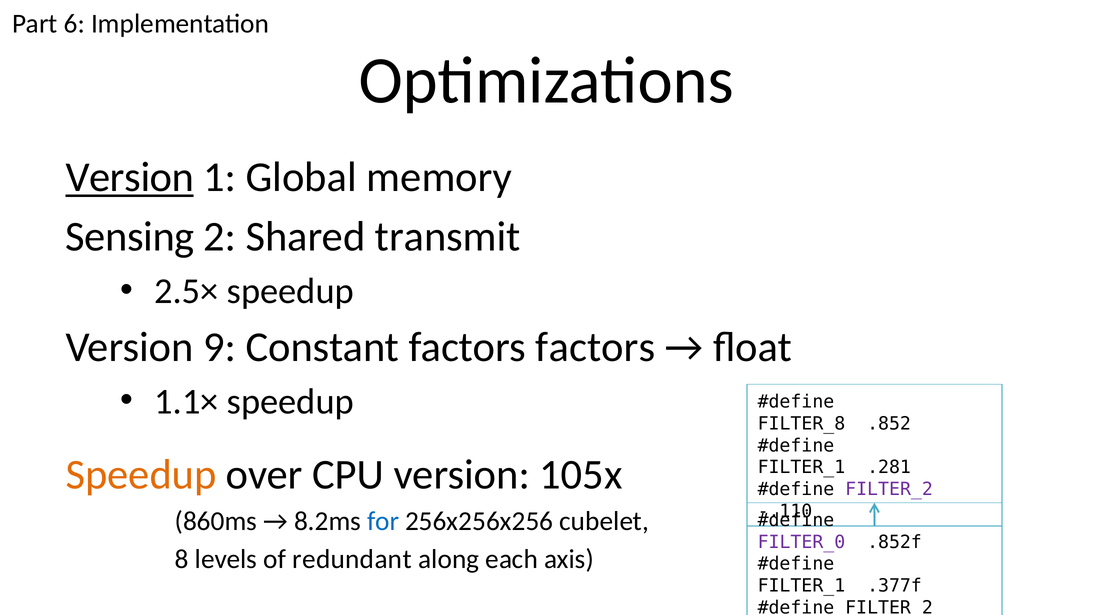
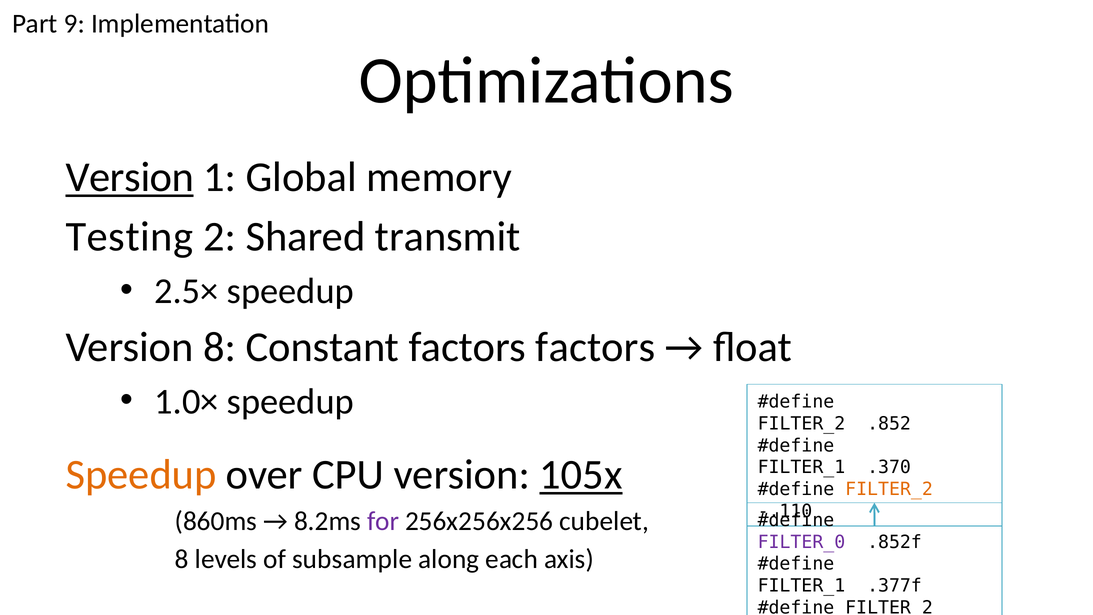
6: 6 -> 9
Sensing: Sensing -> Testing
Version 9: 9 -> 8
1.1×: 1.1× -> 1.0×
FILTER_8 at (801, 424): FILTER_8 -> FILTER_2
105x underline: none -> present
.281: .281 -> .370
FILTER_2 at (889, 489) colour: purple -> orange
for colour: blue -> purple
redundant: redundant -> subsample
